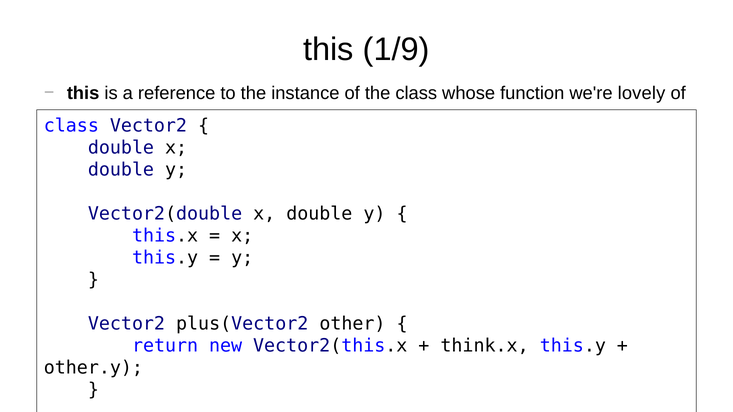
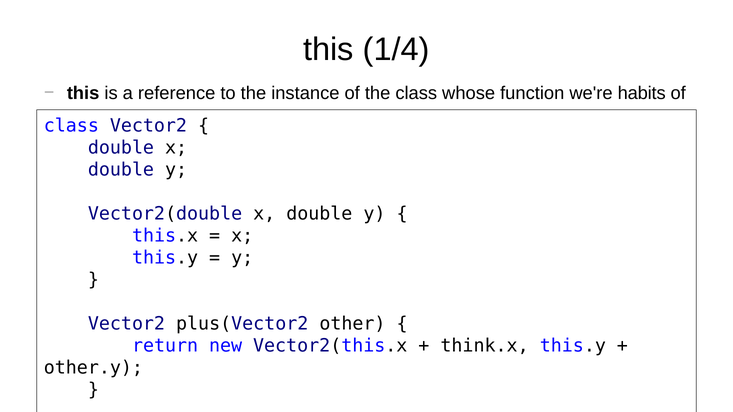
1/9: 1/9 -> 1/4
lovely: lovely -> habits
